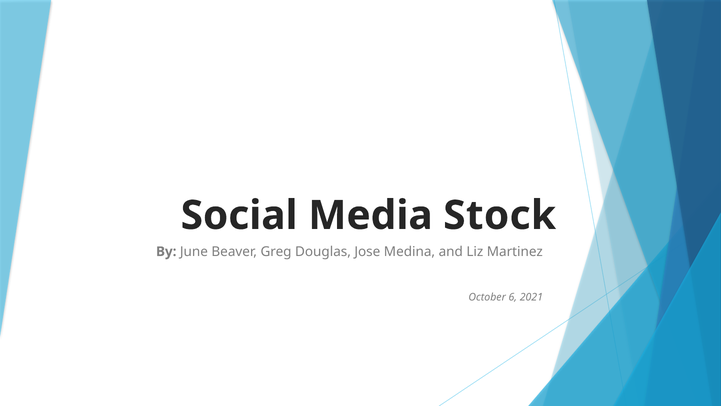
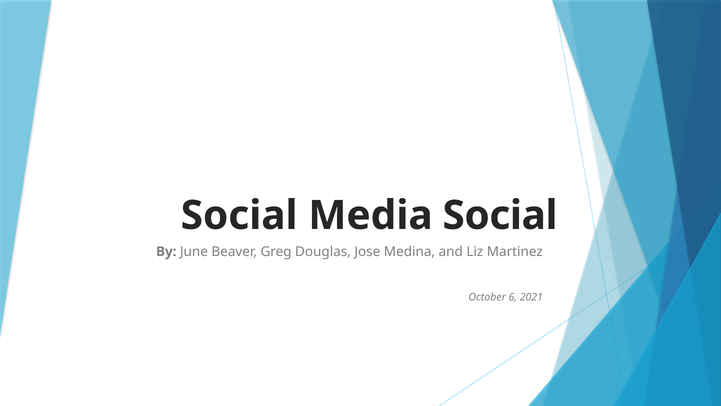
Media Stock: Stock -> Social
